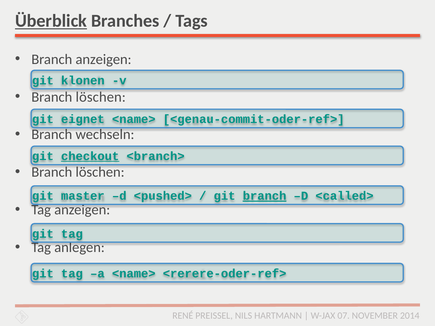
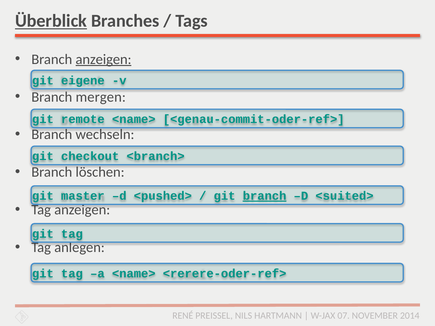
anzeigen at (104, 59) underline: none -> present
klonen: klonen -> eigene
löschen at (101, 97): löschen -> mergen
eignet: eignet -> remote
checkout underline: present -> none
<called>: <called> -> <suited>
